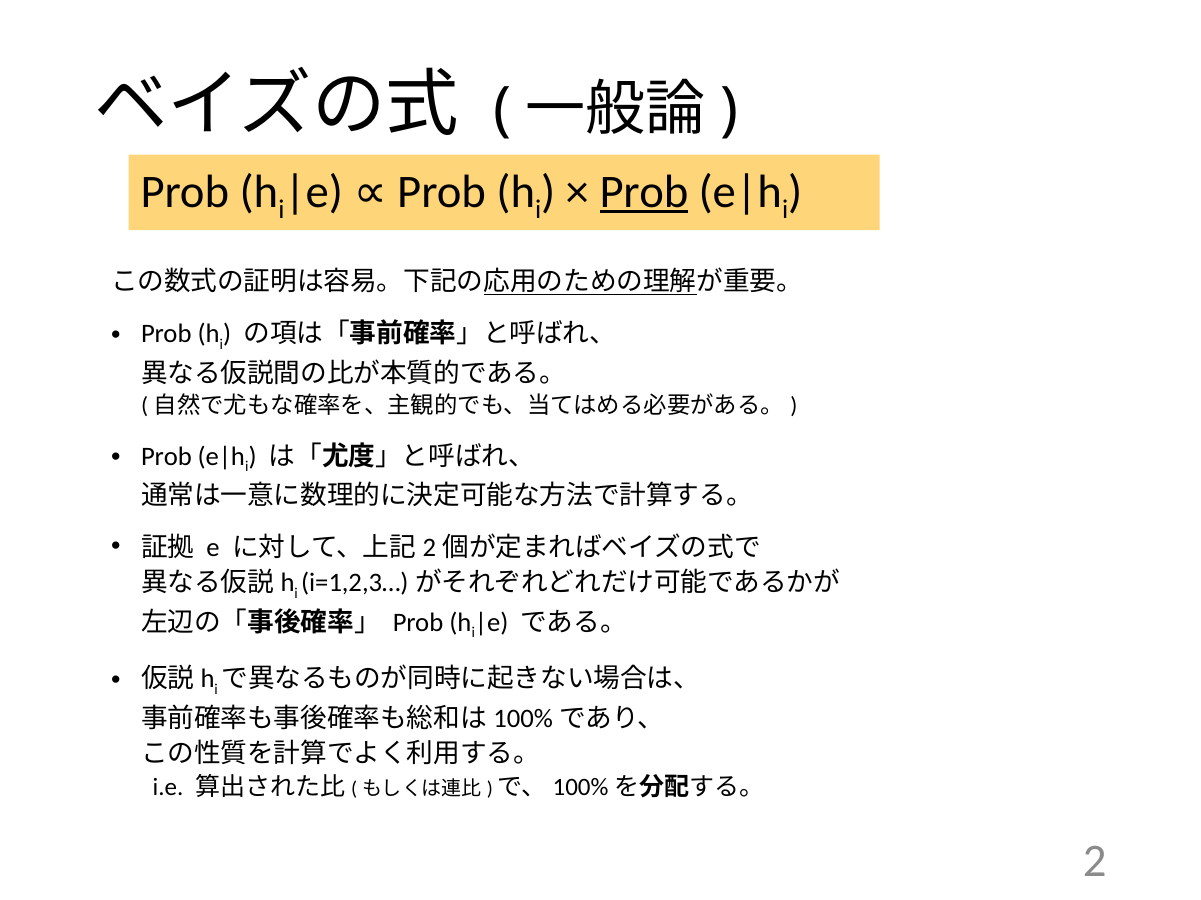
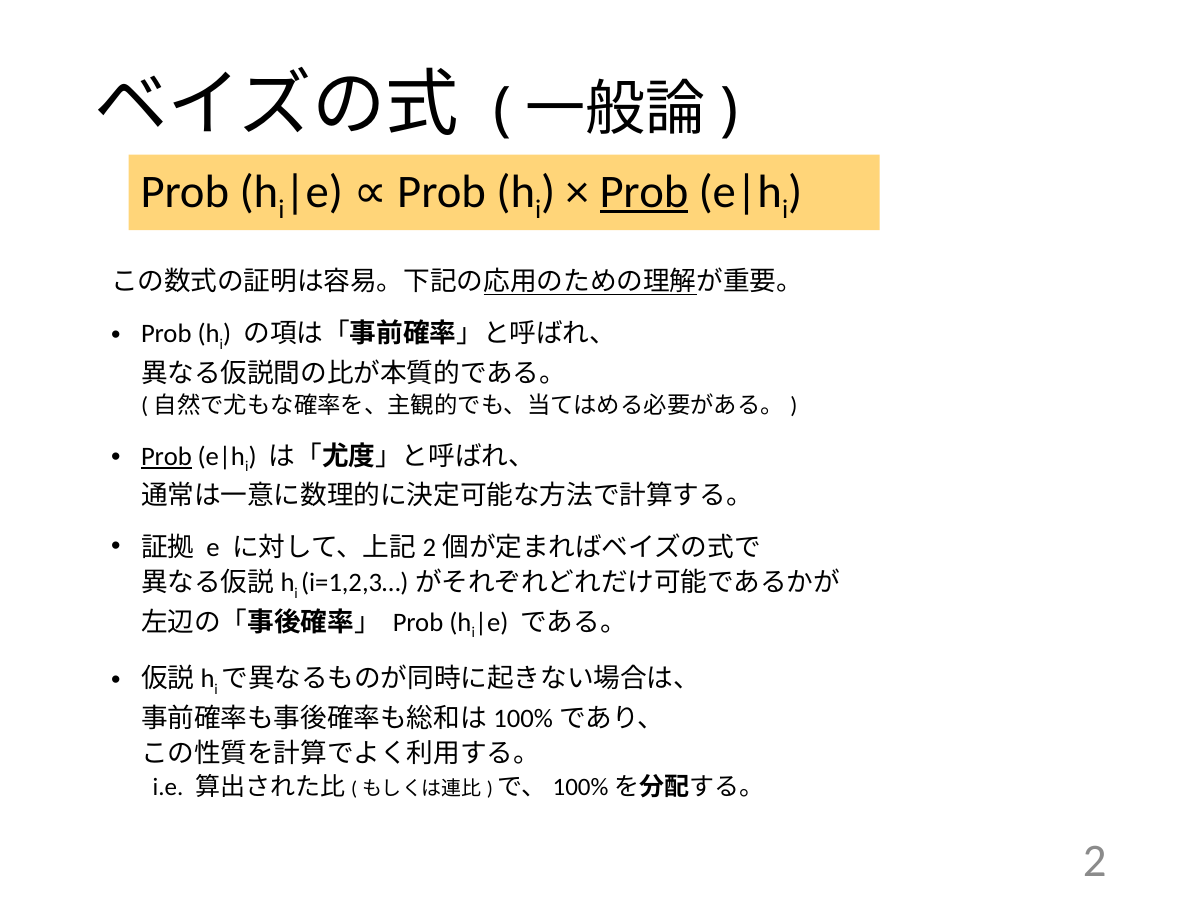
Prob at (166, 457) underline: none -> present
